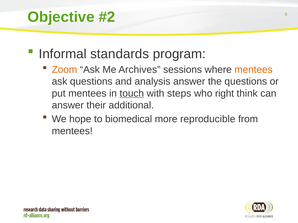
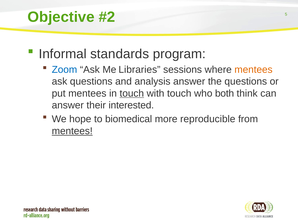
Zoom colour: orange -> blue
Archives: Archives -> Libraries
with steps: steps -> touch
right: right -> both
additional: additional -> interested
mentees at (72, 131) underline: none -> present
